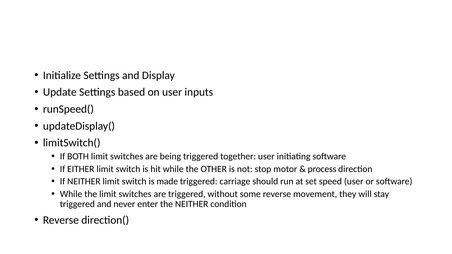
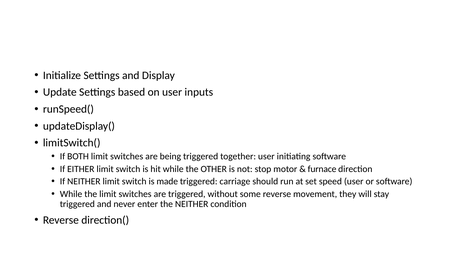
process: process -> furnace
